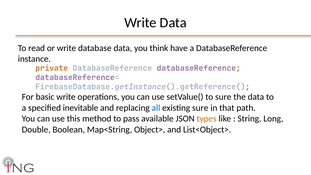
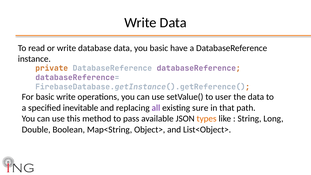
you think: think -> basic
to sure: sure -> user
all colour: blue -> purple
